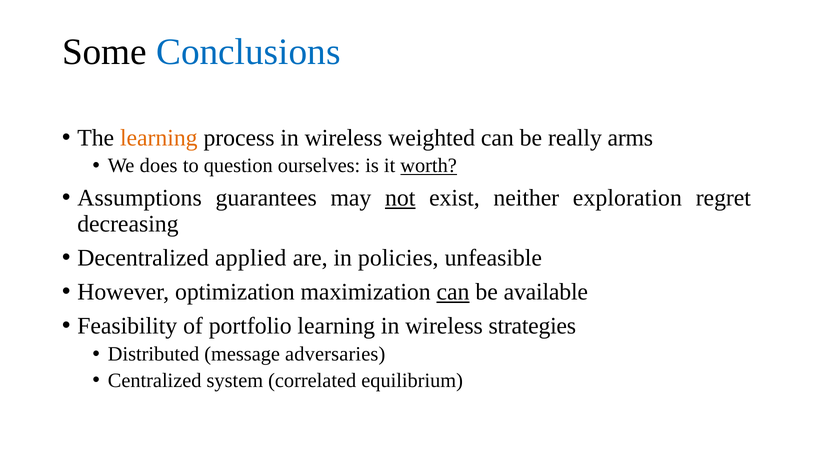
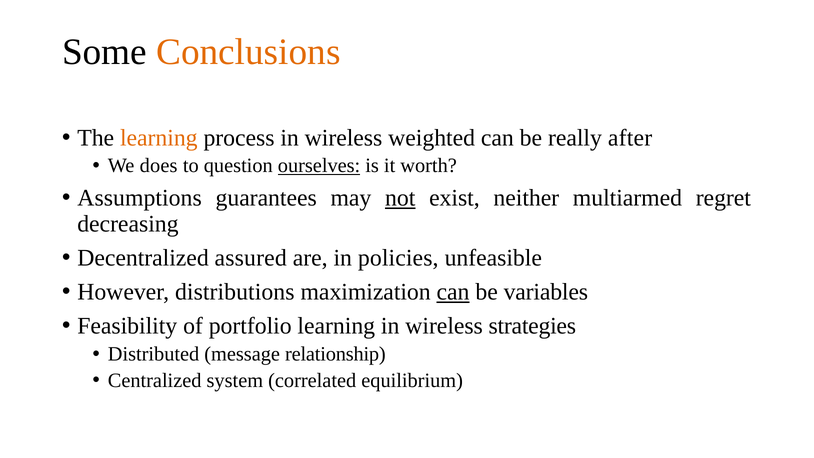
Conclusions colour: blue -> orange
arms: arms -> after
ourselves underline: none -> present
worth underline: present -> none
exploration: exploration -> multiarmed
applied: applied -> assured
optimization: optimization -> distributions
available: available -> variables
adversaries: adversaries -> relationship
